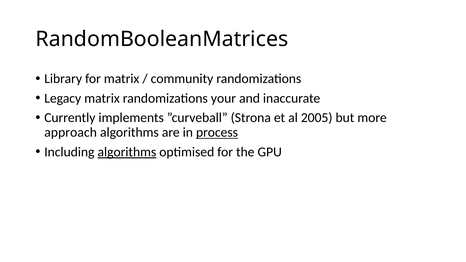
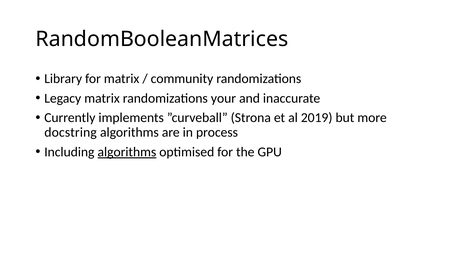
2005: 2005 -> 2019
approach: approach -> docstring
process underline: present -> none
